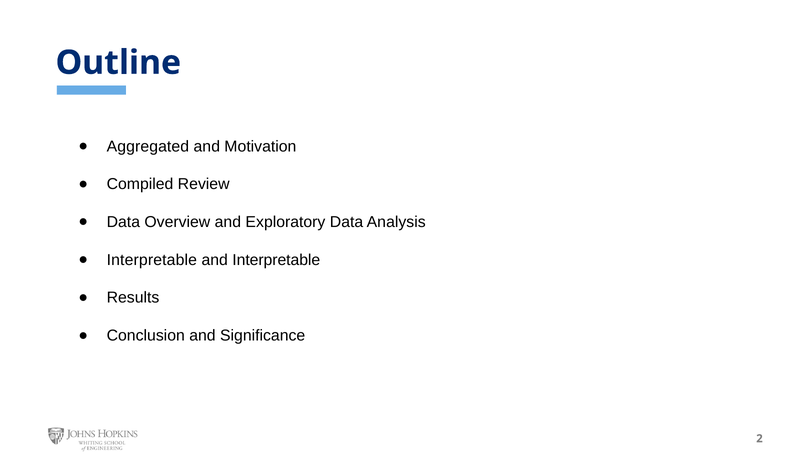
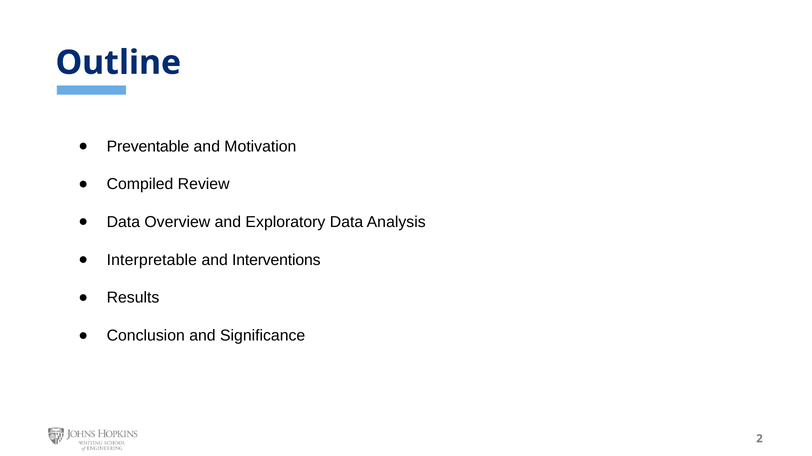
Aggregated: Aggregated -> Preventable
and Interpretable: Interpretable -> Interventions
